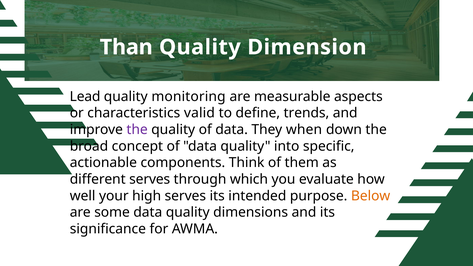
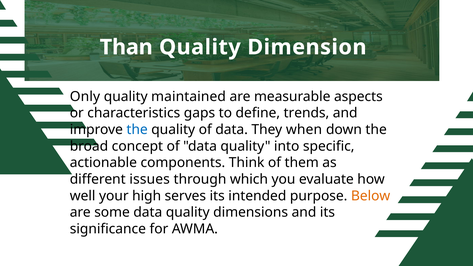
Lead: Lead -> Only
monitoring: monitoring -> maintained
valid: valid -> gaps
the at (137, 130) colour: purple -> blue
different serves: serves -> issues
